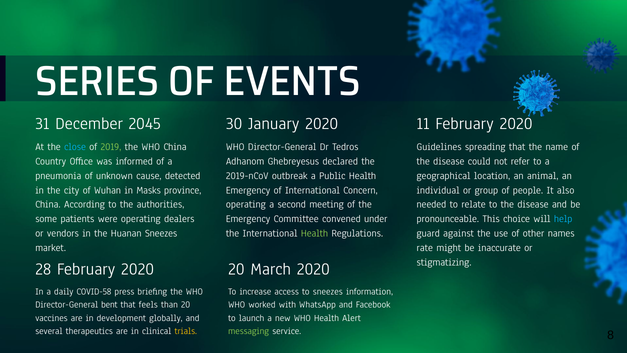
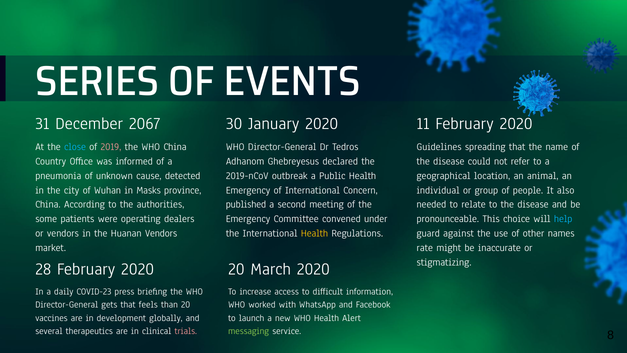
2045: 2045 -> 2067
2019 colour: light green -> pink
operating at (246, 204): operating -> published
Huanan Sneezes: Sneezes -> Vendors
Health at (314, 233) colour: light green -> yellow
COVID-58: COVID-58 -> COVID-23
to sneezes: sneezes -> difficult
bent: bent -> gets
trials colour: yellow -> pink
